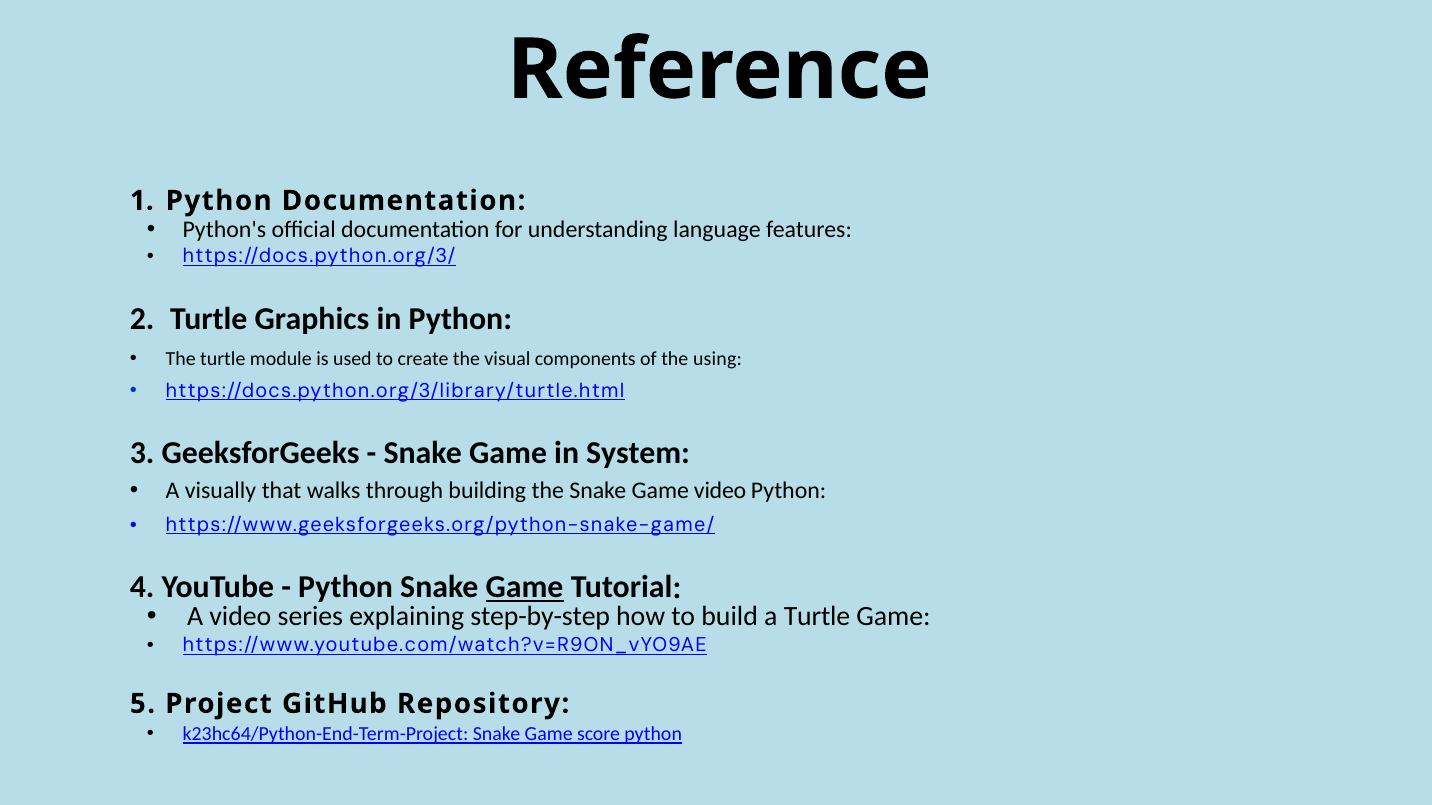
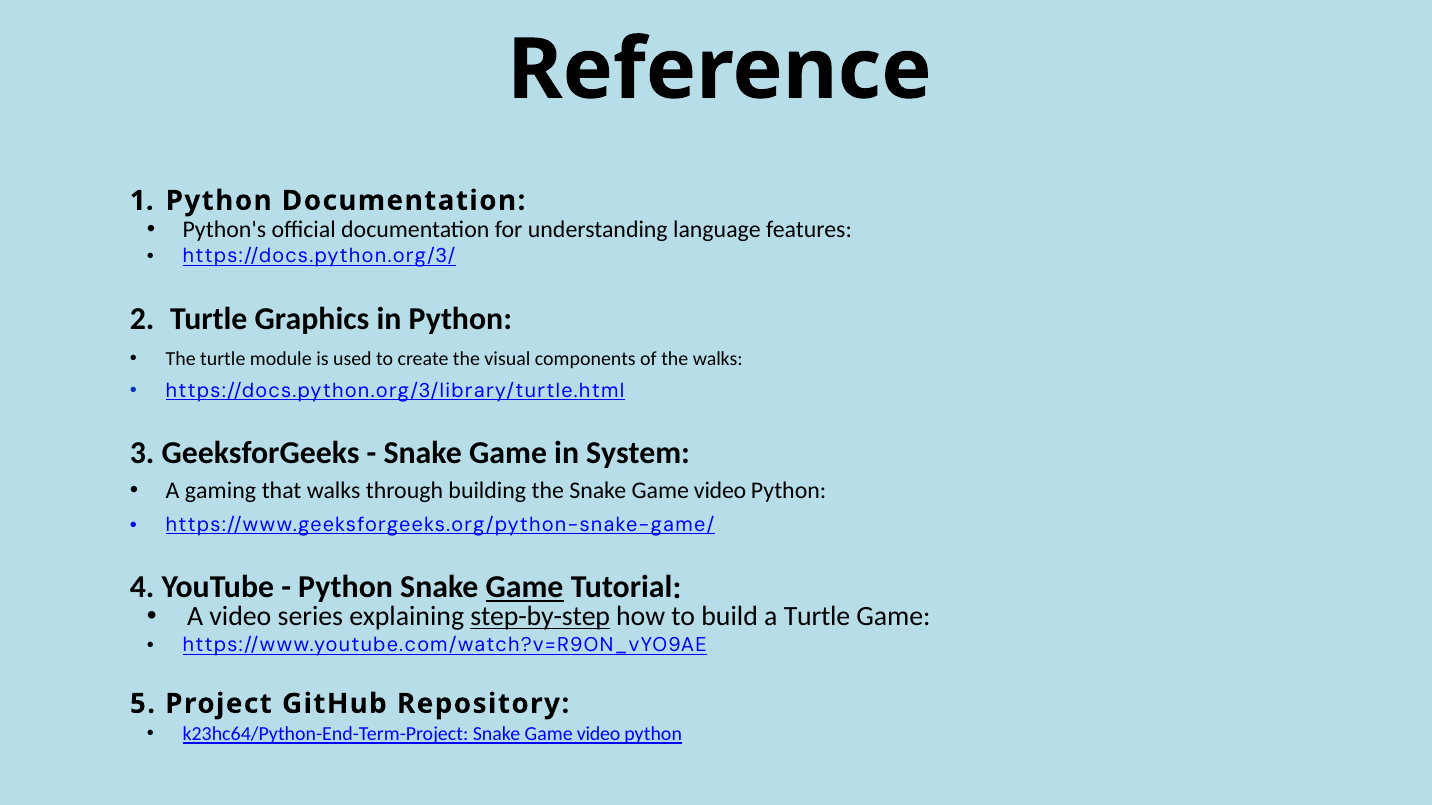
the using: using -> walks
visually: visually -> gaming
step-by-step underline: none -> present
k23hc64/Python-End-Term-Project Snake Game score: score -> video
